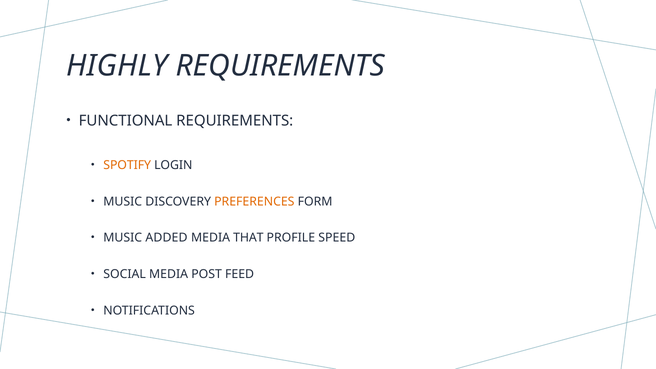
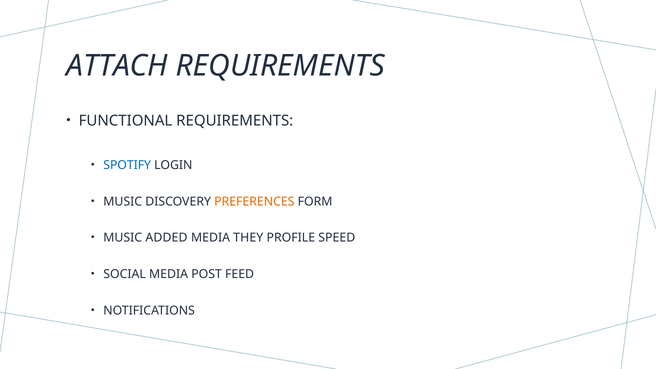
HIGHLY: HIGHLY -> ATTACH
SPOTIFY colour: orange -> blue
THAT: THAT -> THEY
